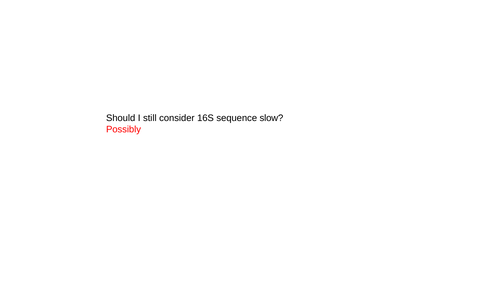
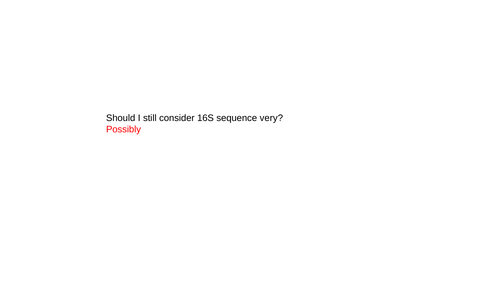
slow: slow -> very
